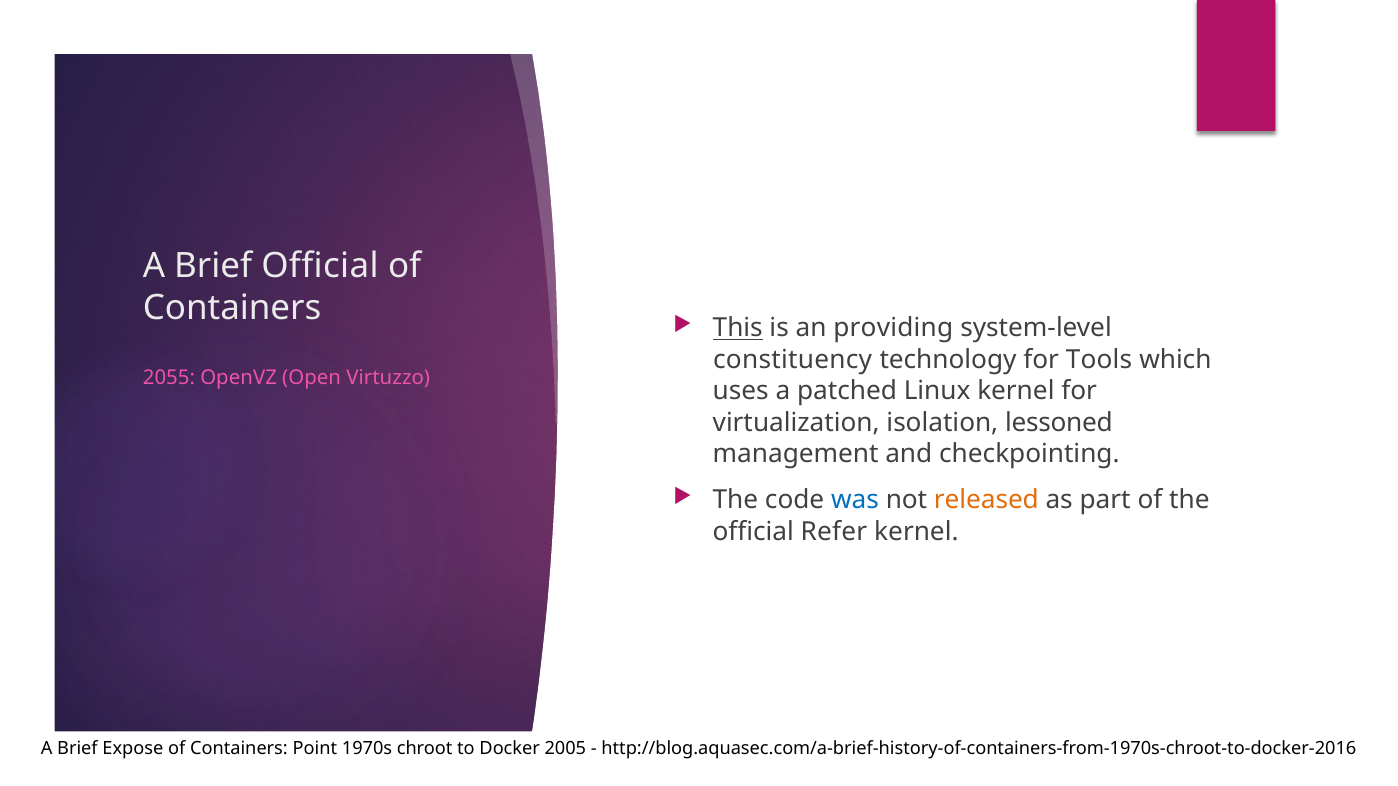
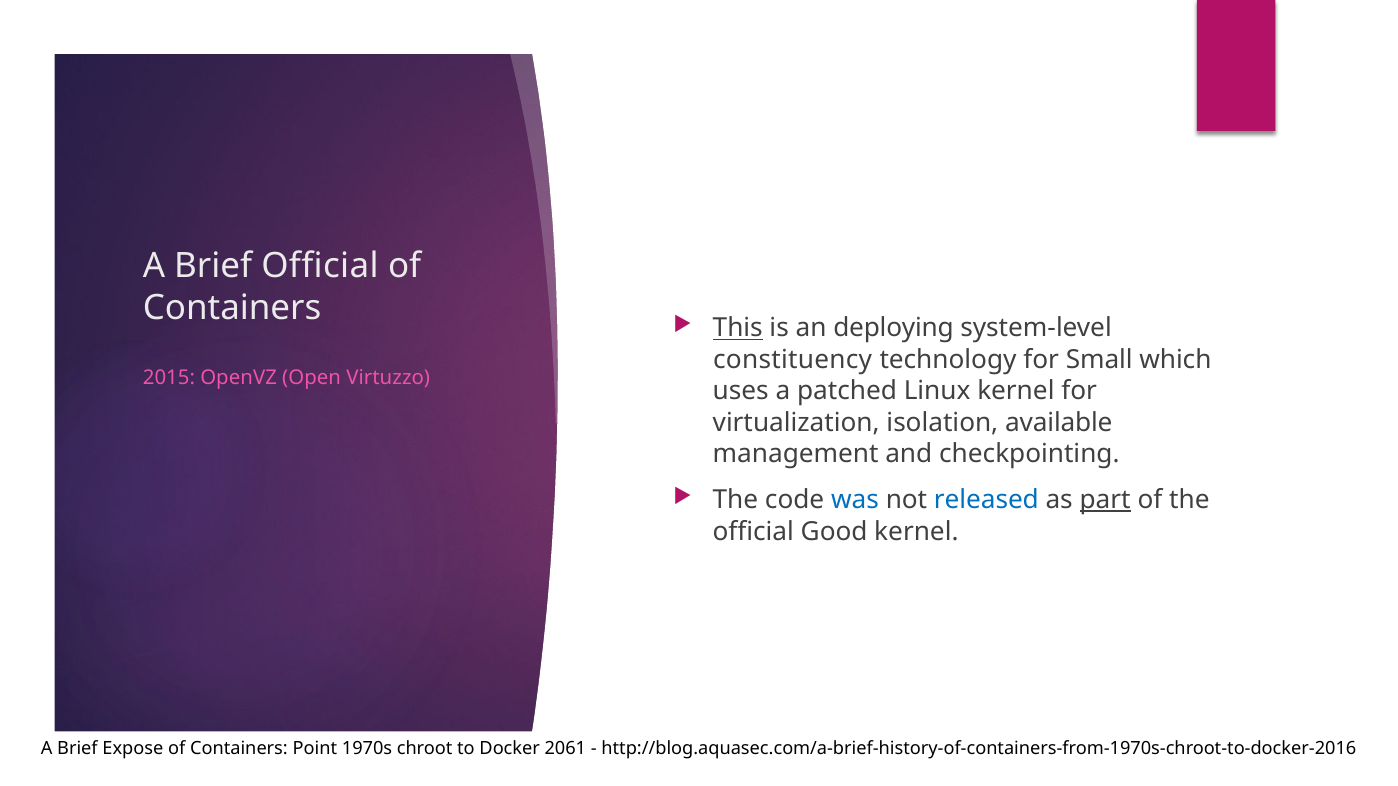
providing: providing -> deploying
Tools: Tools -> Small
2055: 2055 -> 2015
lessoned: lessoned -> available
released colour: orange -> blue
part underline: none -> present
Refer: Refer -> Good
2005: 2005 -> 2061
